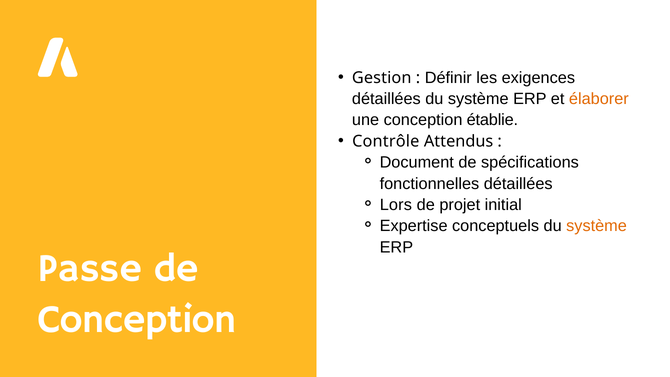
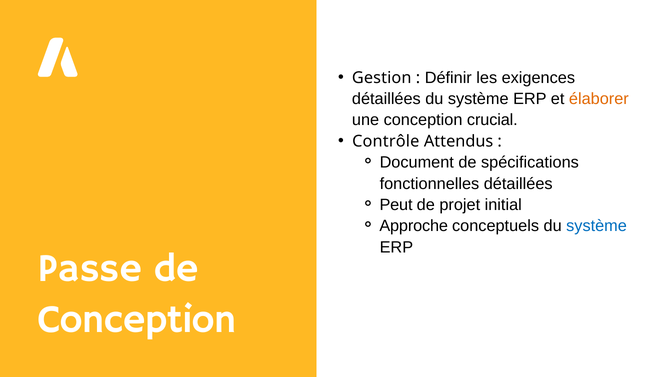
établie: établie -> crucial
Lors: Lors -> Peut
Expertise: Expertise -> Approche
système at (597, 226) colour: orange -> blue
